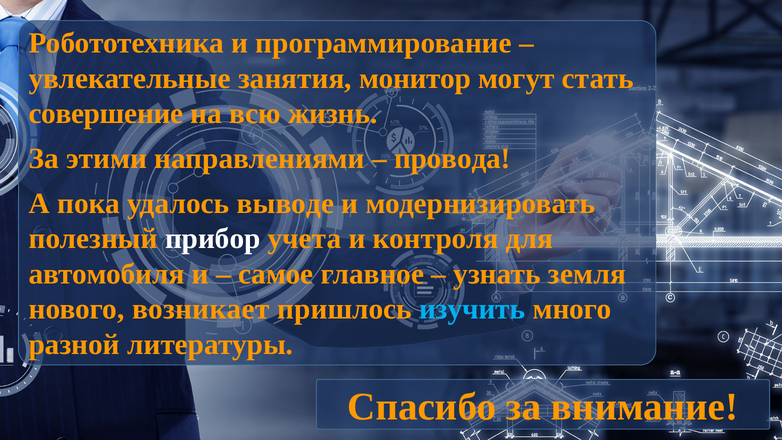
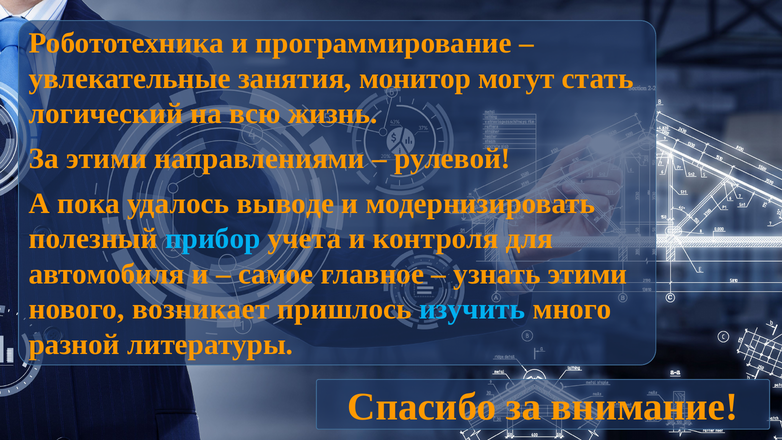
совершение: совершение -> логический
провода: провода -> рулевой
прибор colour: white -> light blue
узнать земля: земля -> этими
